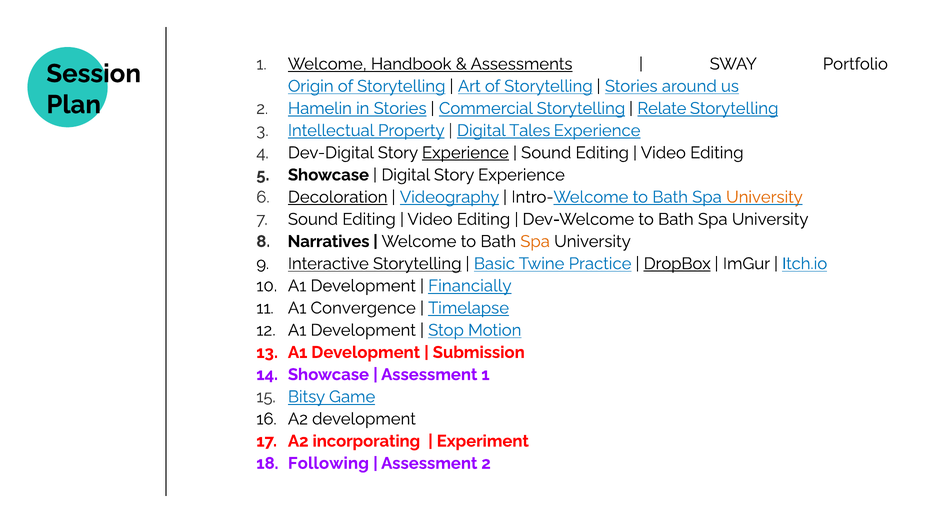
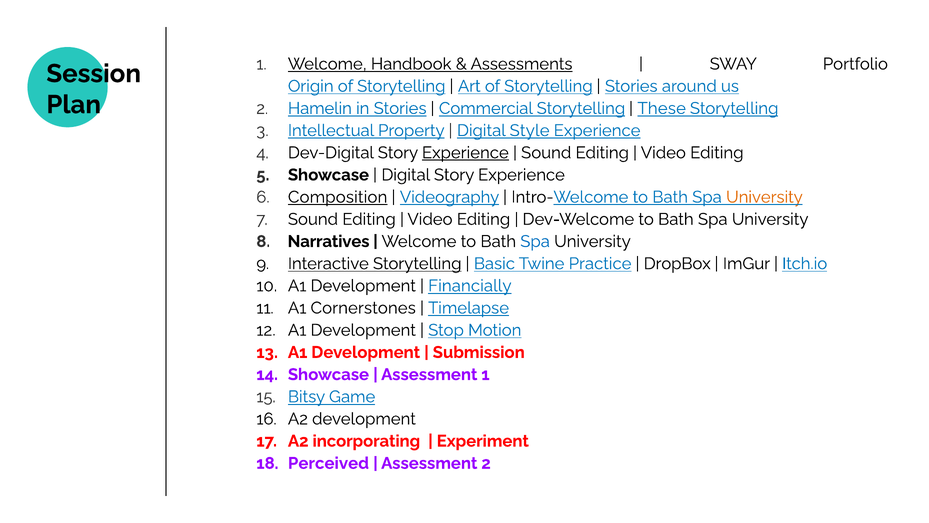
Relate: Relate -> These
Tales: Tales -> Style
Decoloration: Decoloration -> Composition
Spa at (535, 241) colour: orange -> blue
DropBox underline: present -> none
Convergence: Convergence -> Cornerstones
Following: Following -> Perceived
